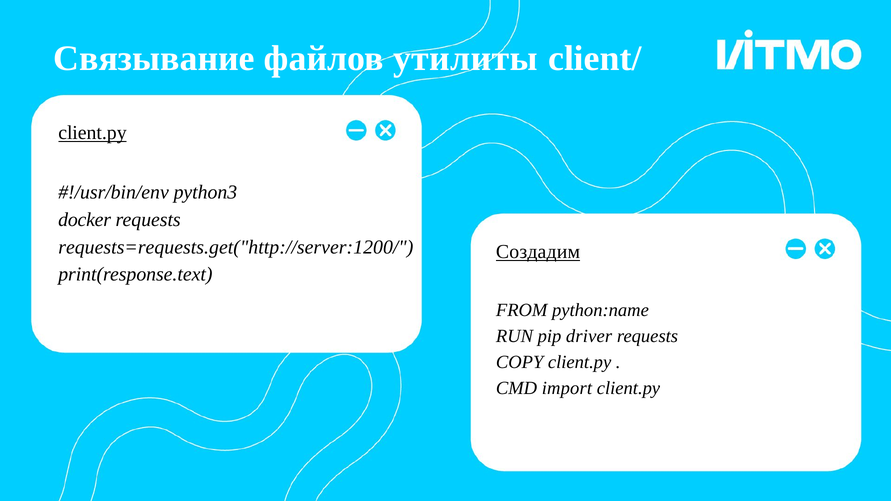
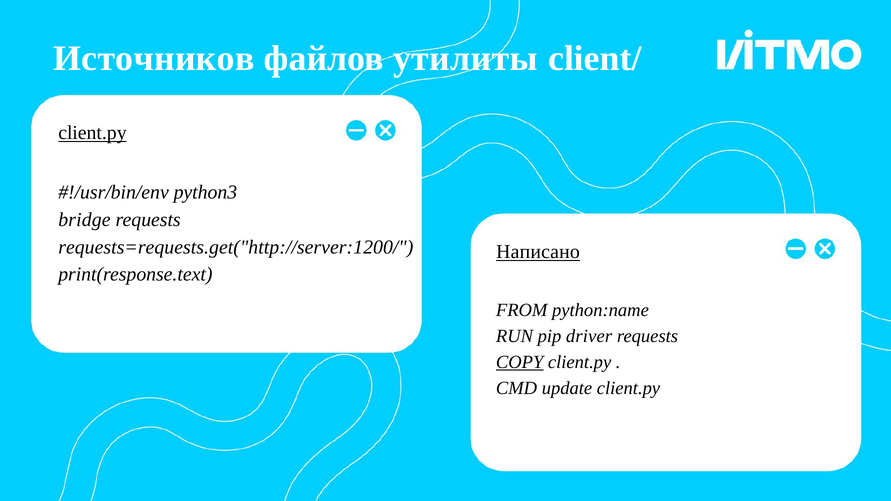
Связывание: Связывание -> Источников
docker: docker -> bridge
Создадим: Создадим -> Написано
COPY underline: none -> present
import: import -> update
